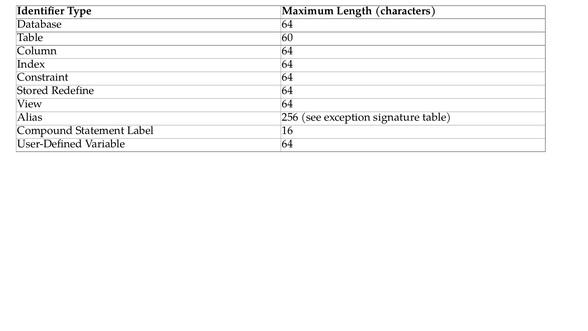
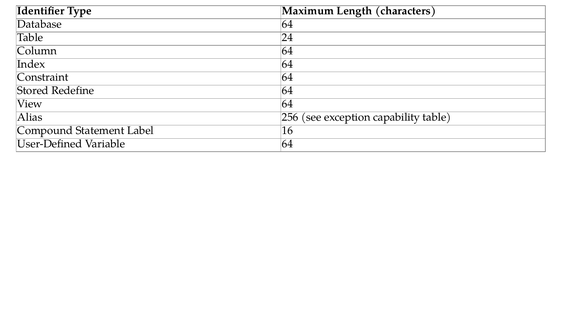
60: 60 -> 24
signature: signature -> capability
